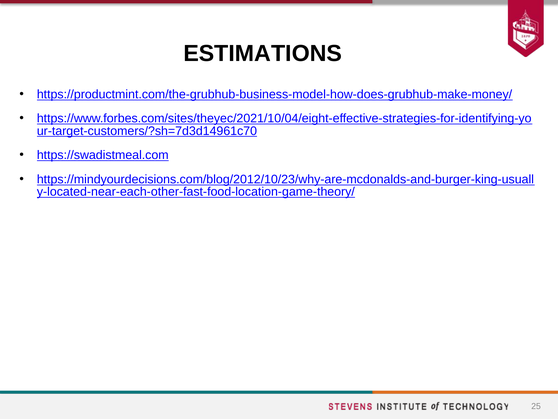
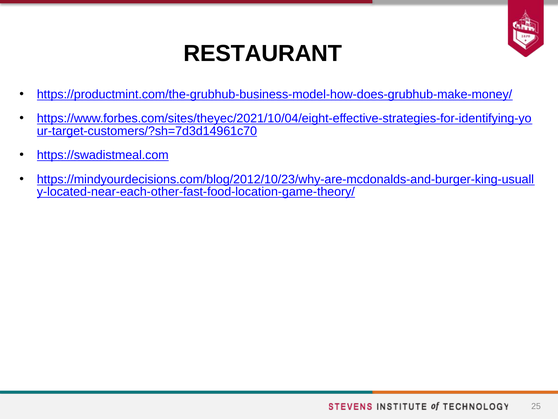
ESTIMATIONS: ESTIMATIONS -> RESTAURANT
